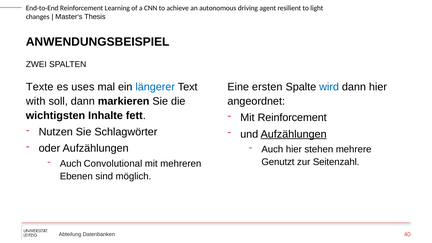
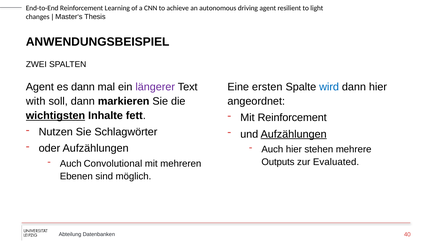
Texte at (40, 87): Texte -> Agent
es uses: uses -> dann
längerer colour: blue -> purple
wichtigsten underline: none -> present
Genutzt: Genutzt -> Outputs
Seitenzahl: Seitenzahl -> Evaluated
